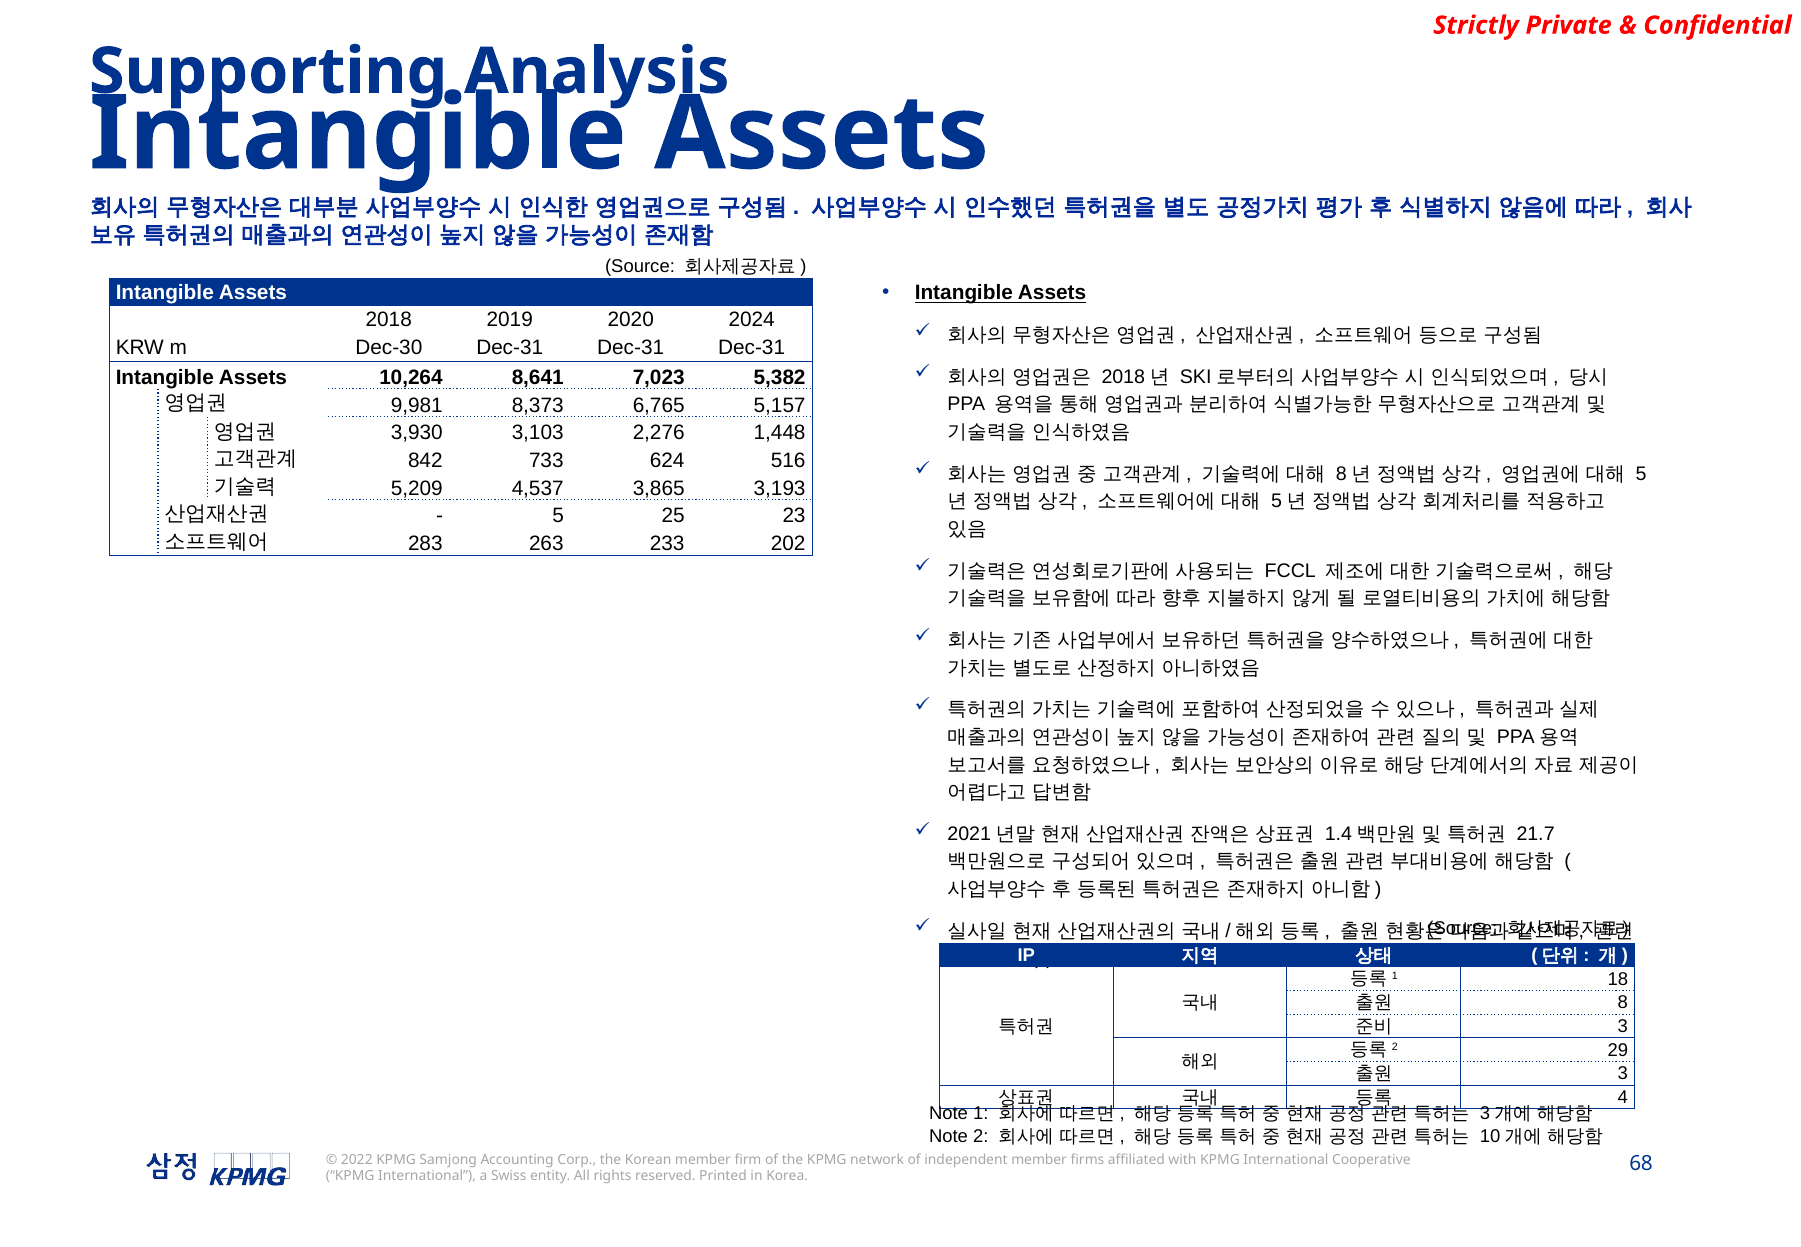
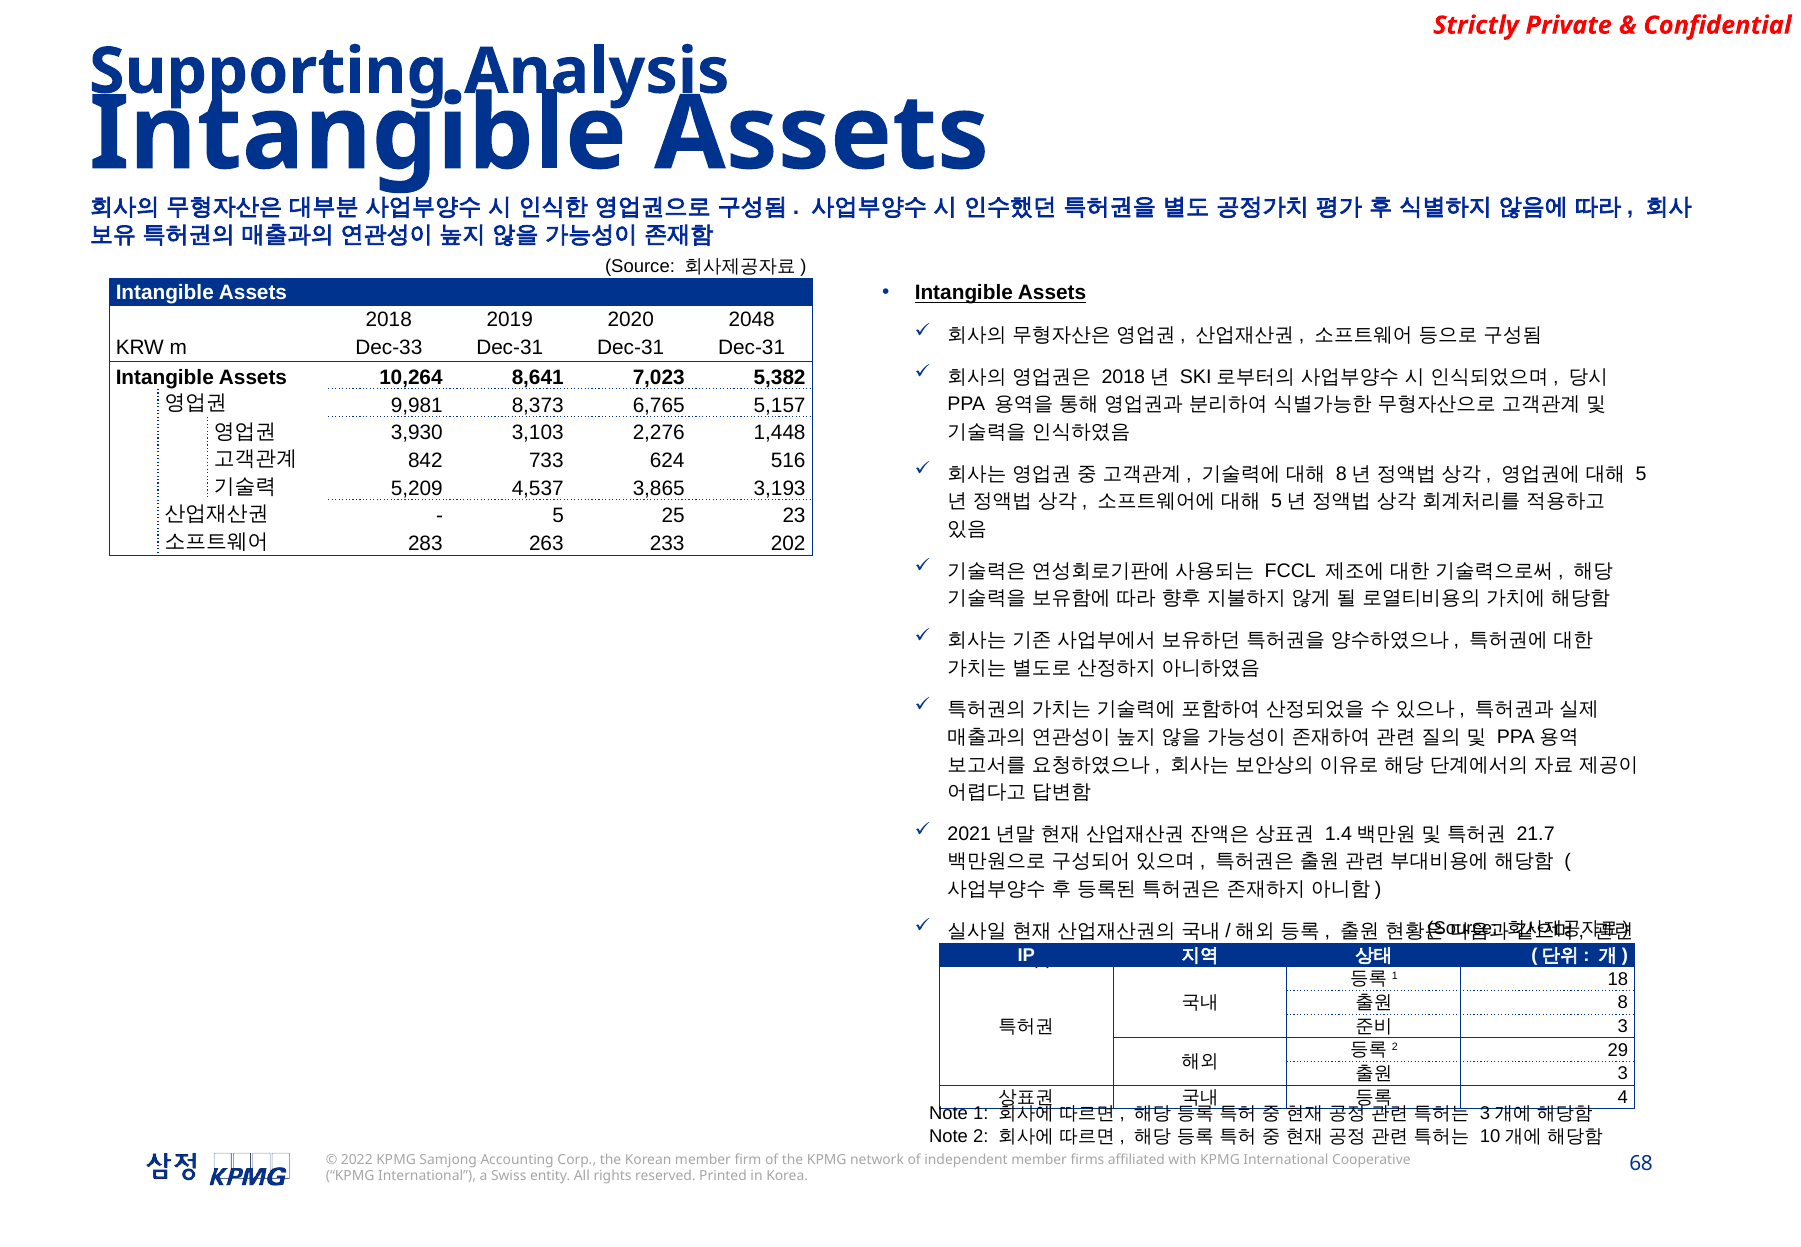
2024: 2024 -> 2048
Dec-30: Dec-30 -> Dec-33
